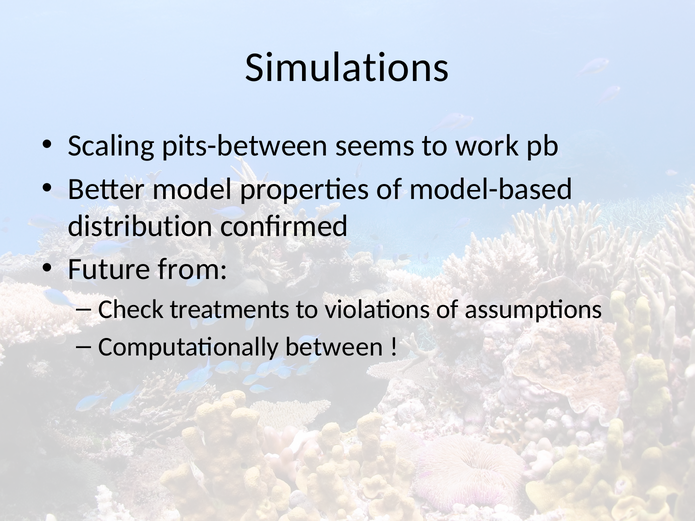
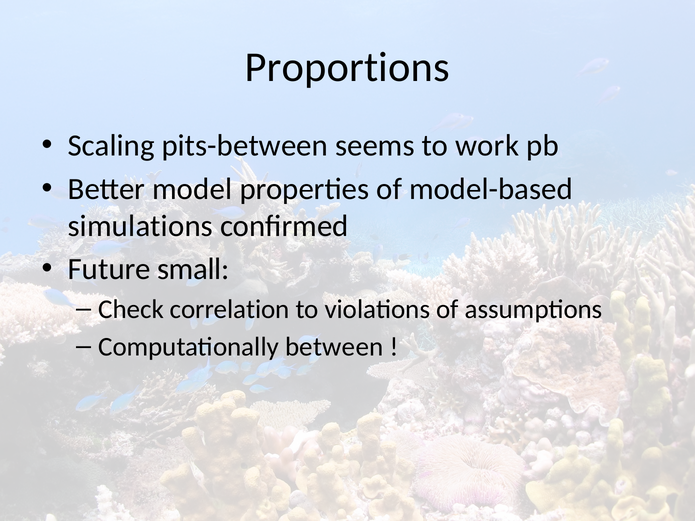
Simulations: Simulations -> Proportions
distribution: distribution -> simulations
from: from -> small
treatments: treatments -> correlation
